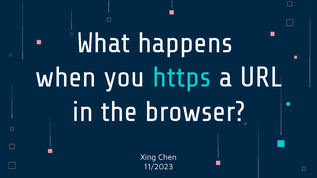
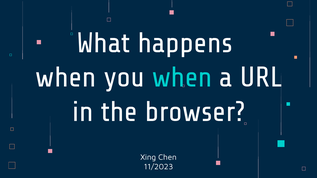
you https: https -> when
